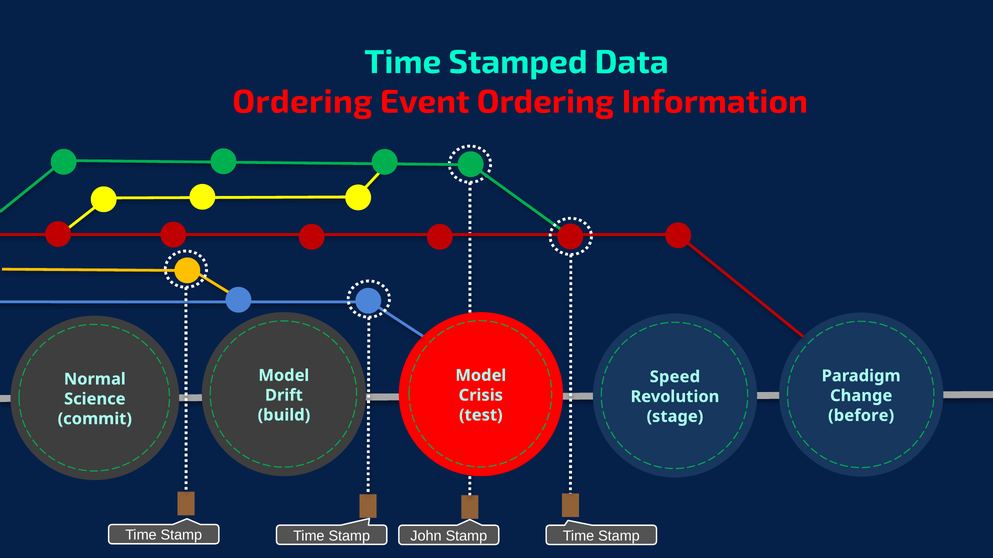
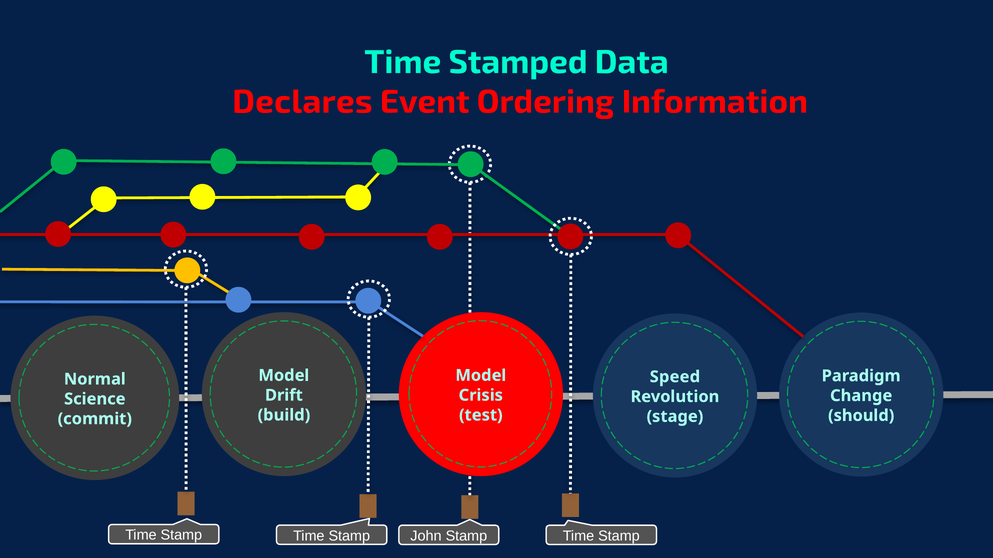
Ordering at (302, 102): Ordering -> Declares
before: before -> should
